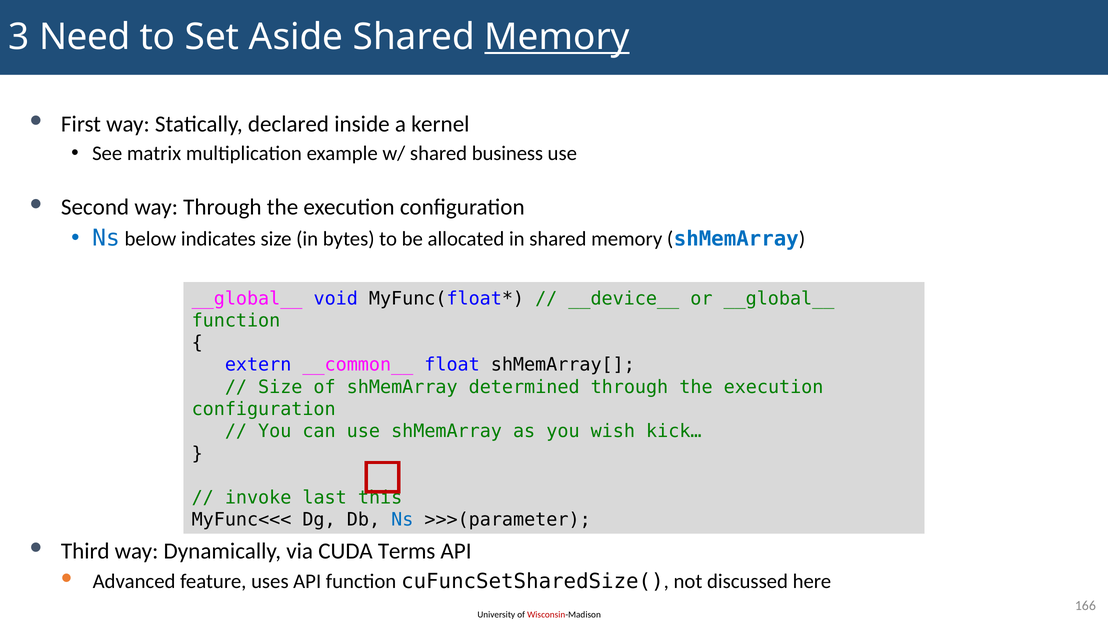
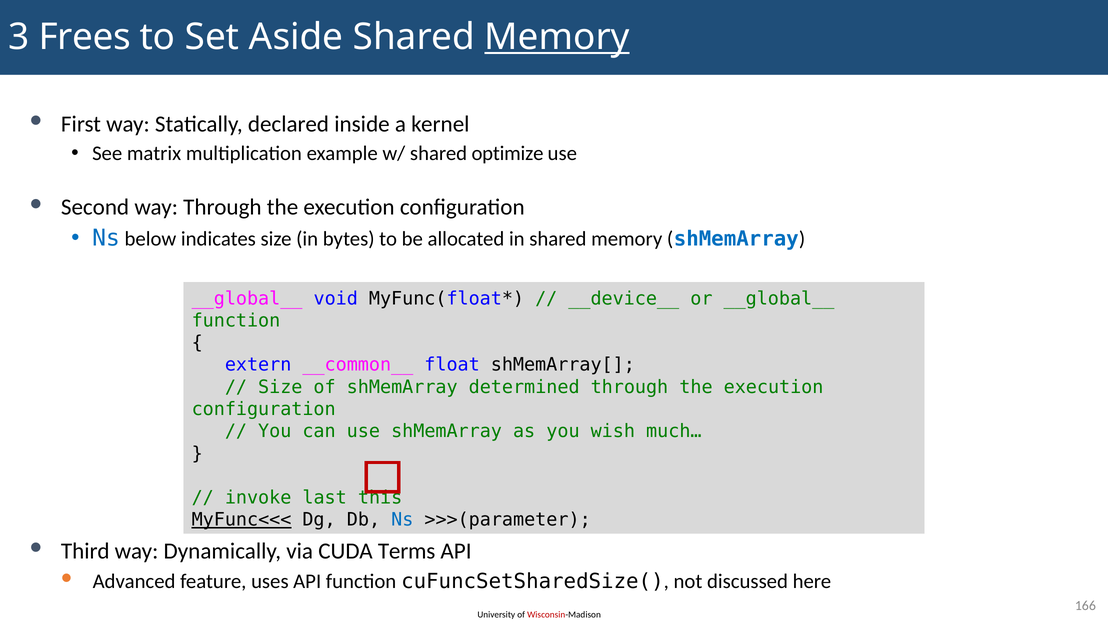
Need: Need -> Frees
business: business -> optimize
kick…: kick… -> much…
MyFunc<<< underline: none -> present
